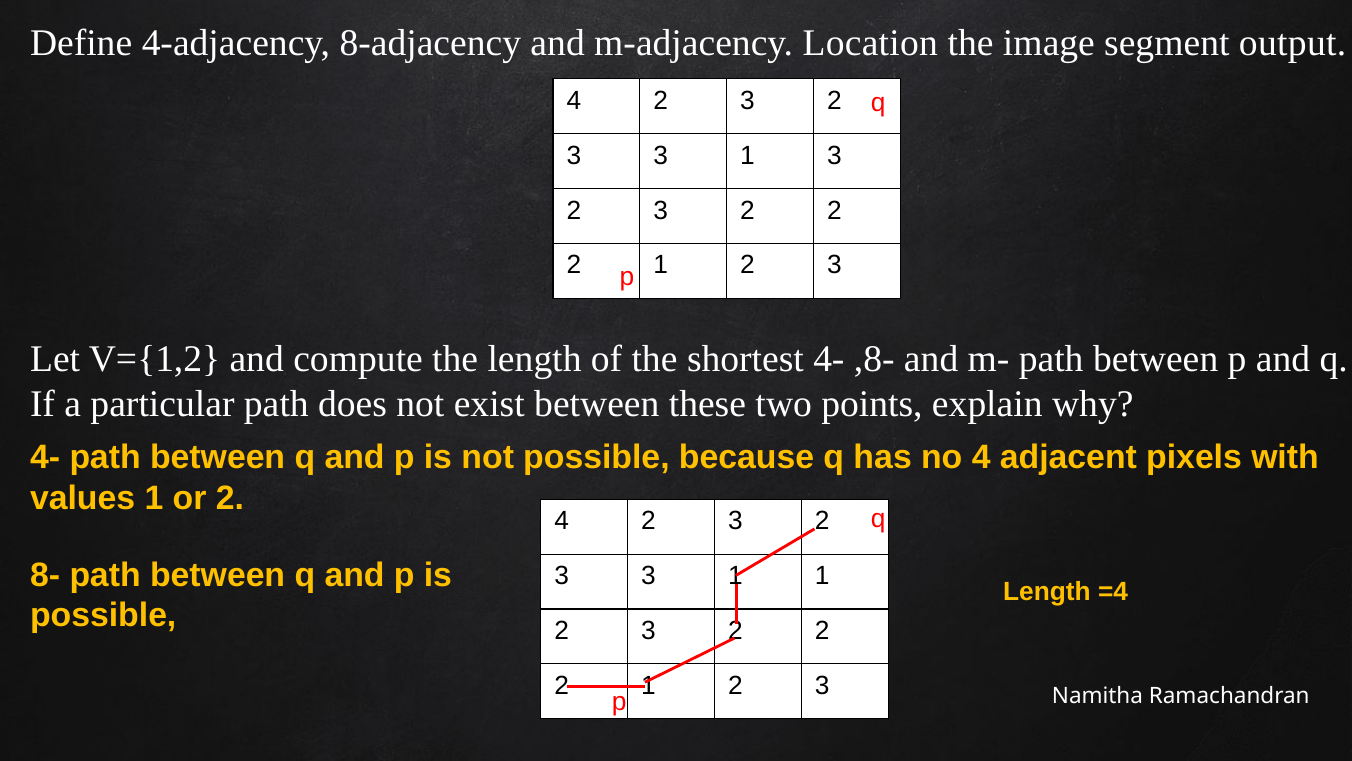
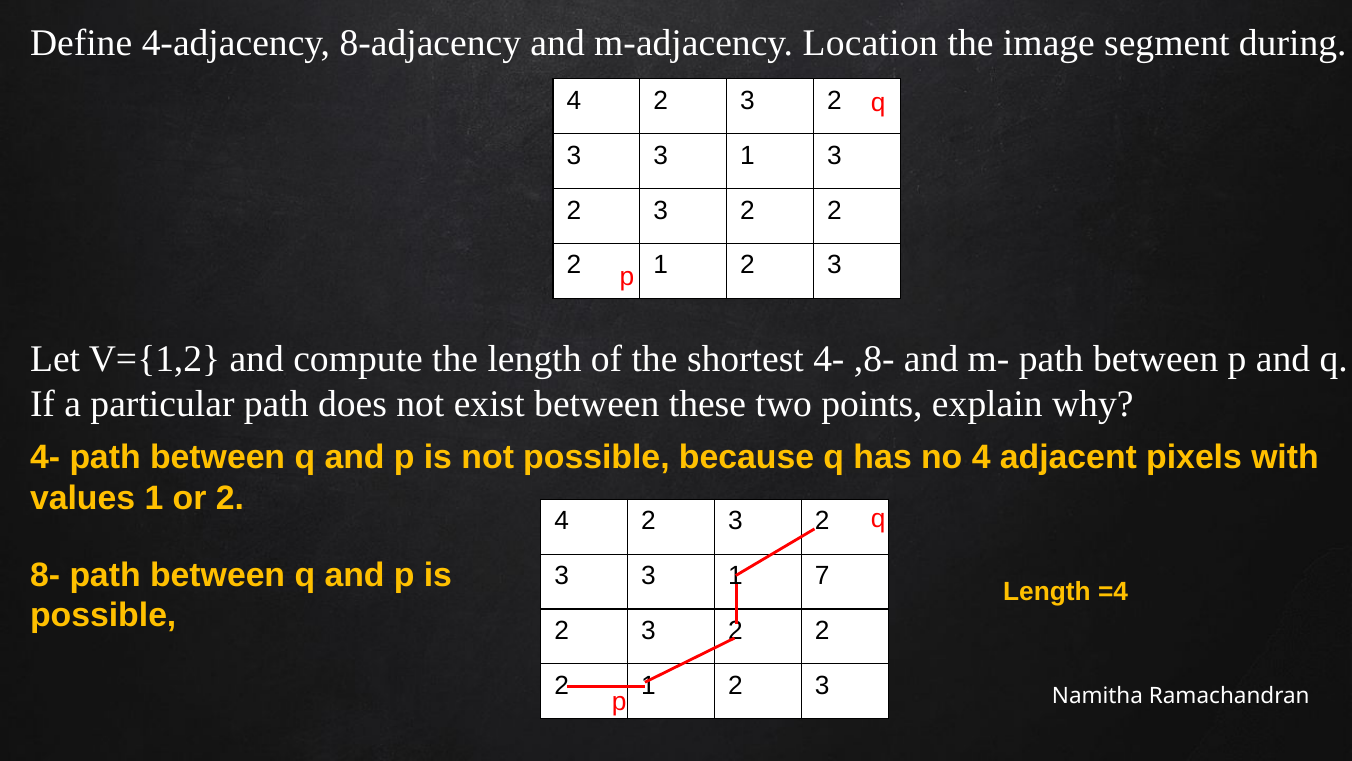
output: output -> during
1 1: 1 -> 7
